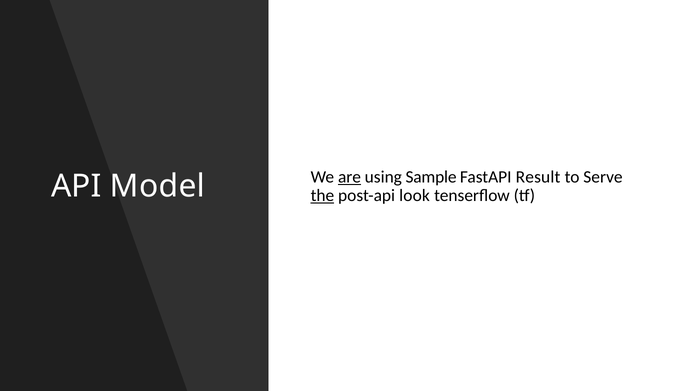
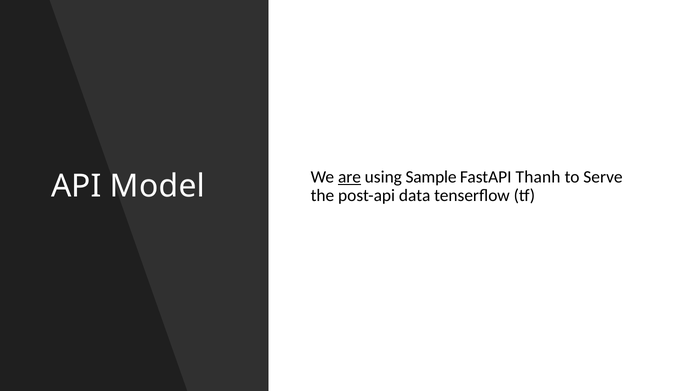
Result: Result -> Thanh
the underline: present -> none
look: look -> data
